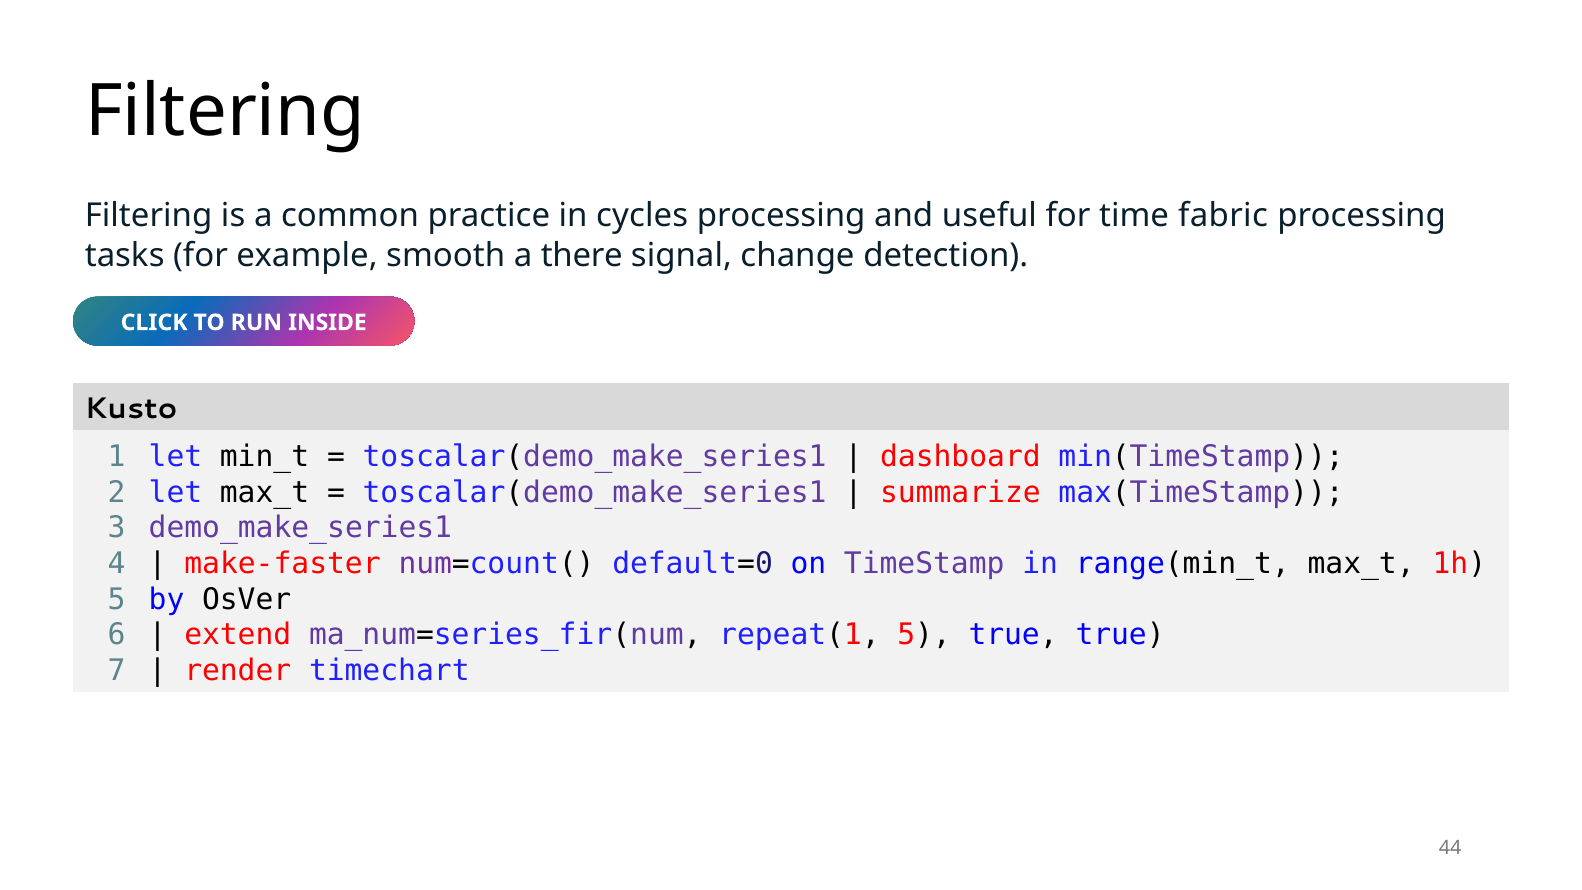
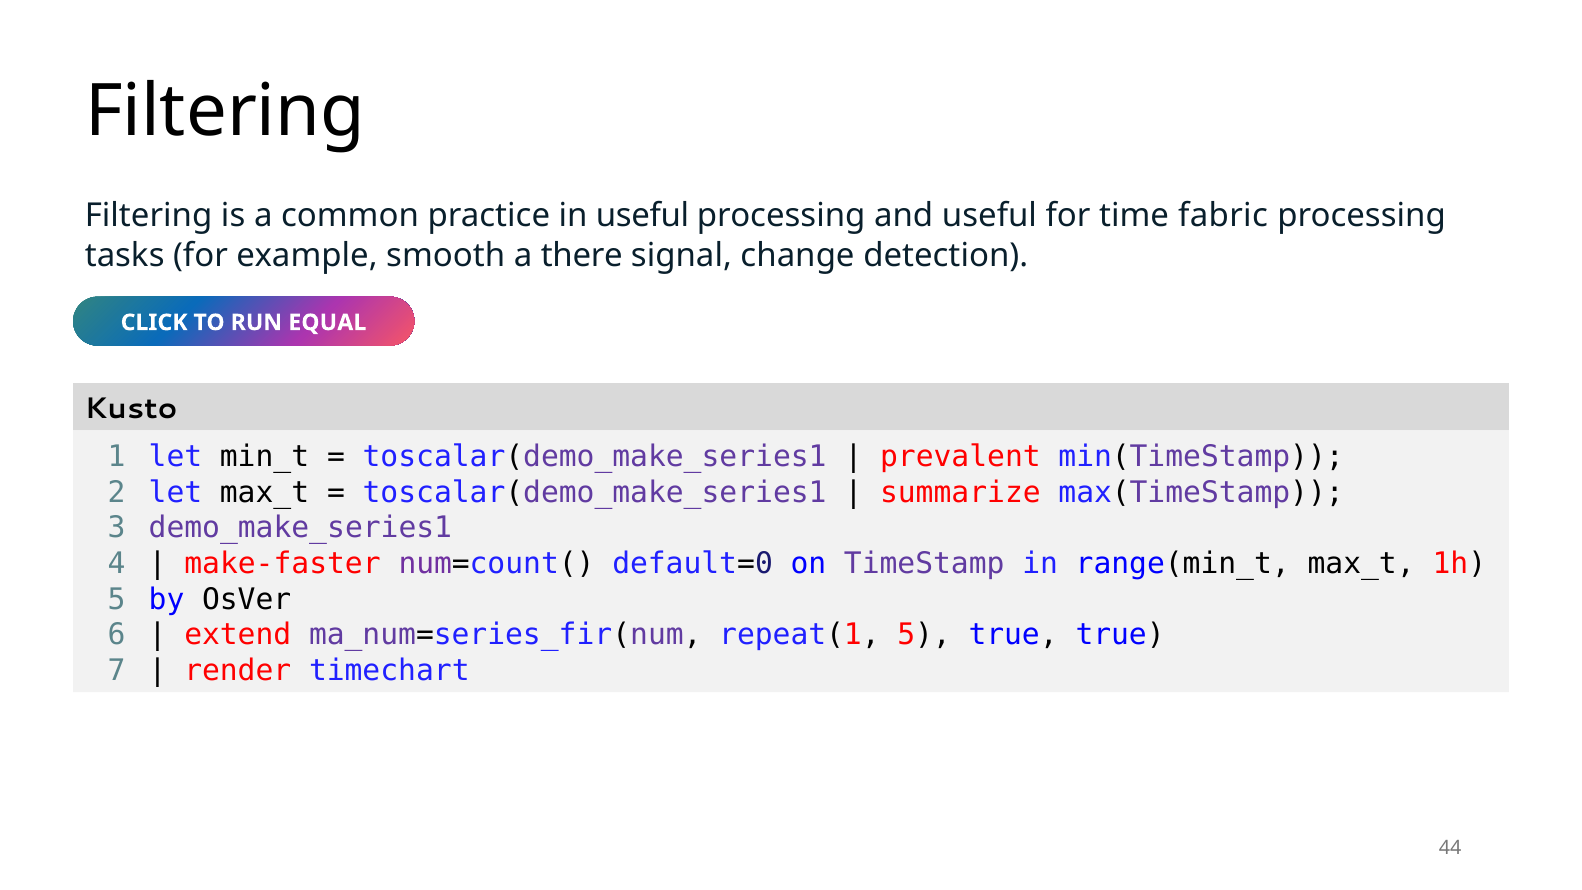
in cycles: cycles -> useful
INSIDE: INSIDE -> EQUAL
dashboard: dashboard -> prevalent
